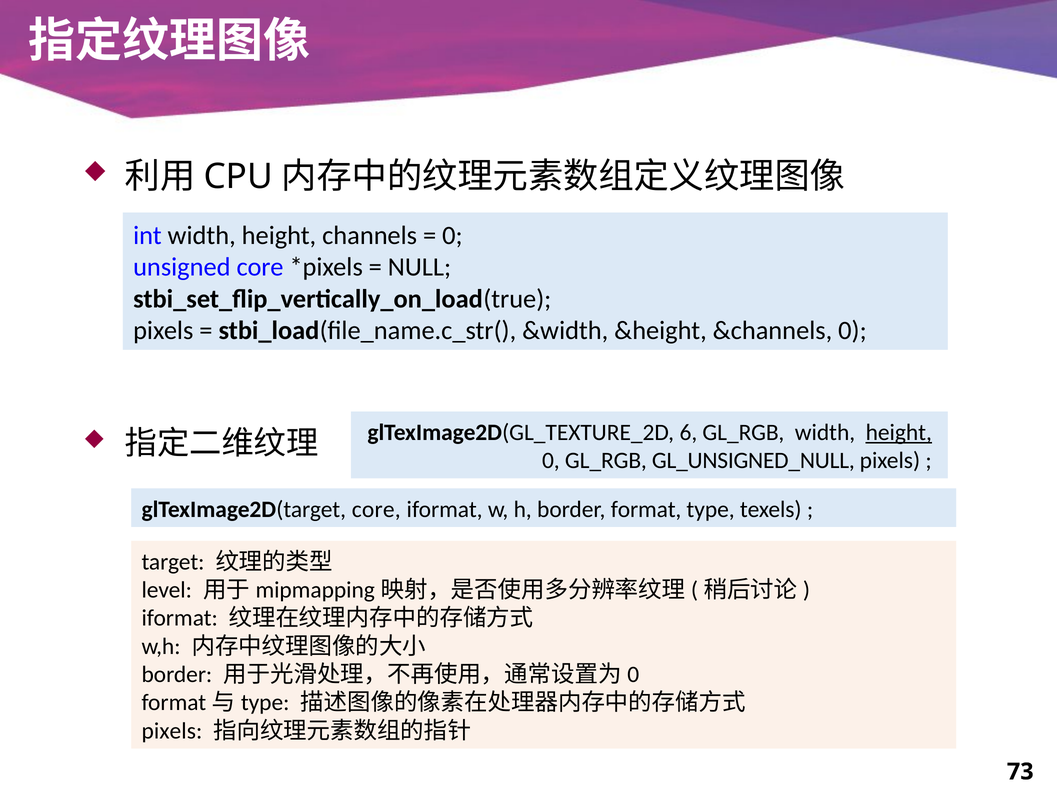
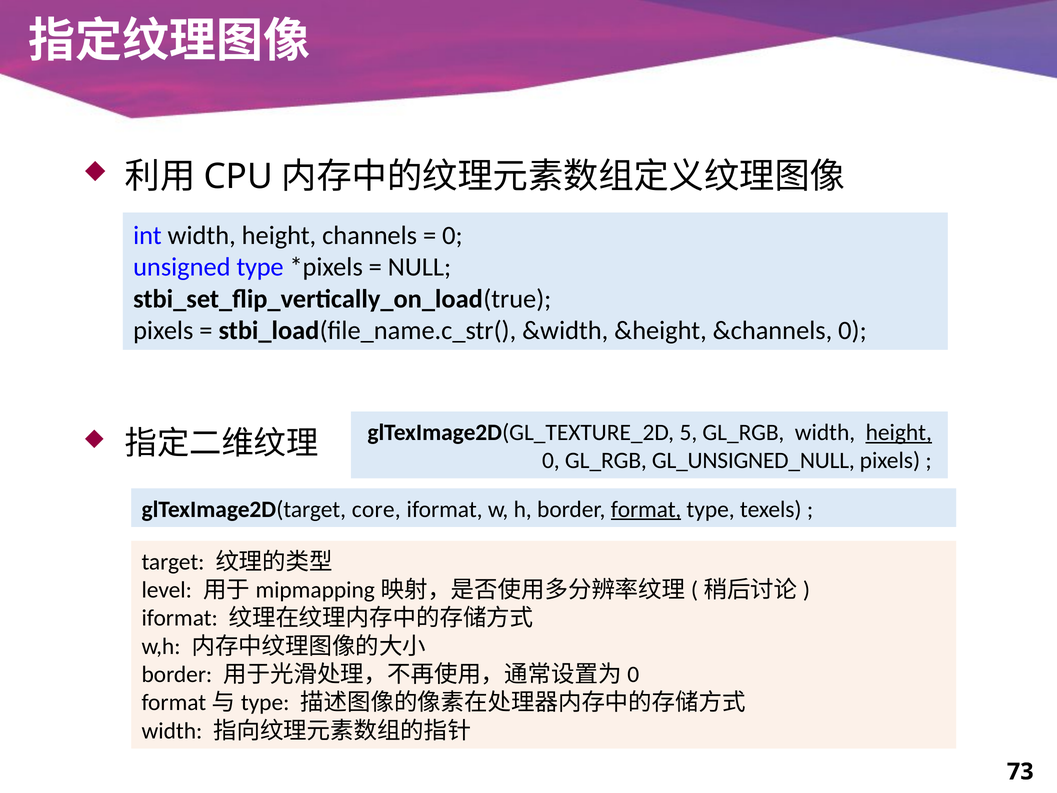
unsigned core: core -> type
6: 6 -> 5
format underline: none -> present
pixels at (172, 731): pixels -> width
